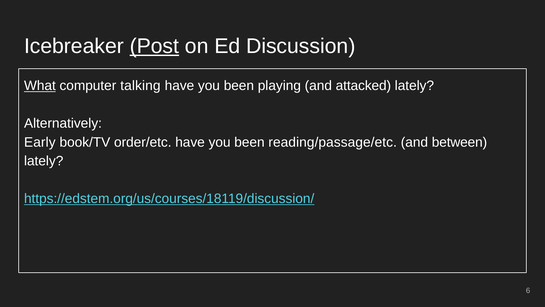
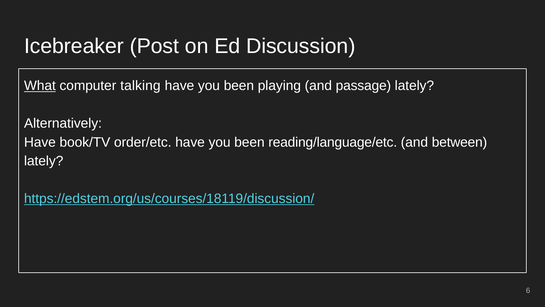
Post underline: present -> none
attacked: attacked -> passage
Early at (40, 142): Early -> Have
reading/passage/etc: reading/passage/etc -> reading/language/etc
